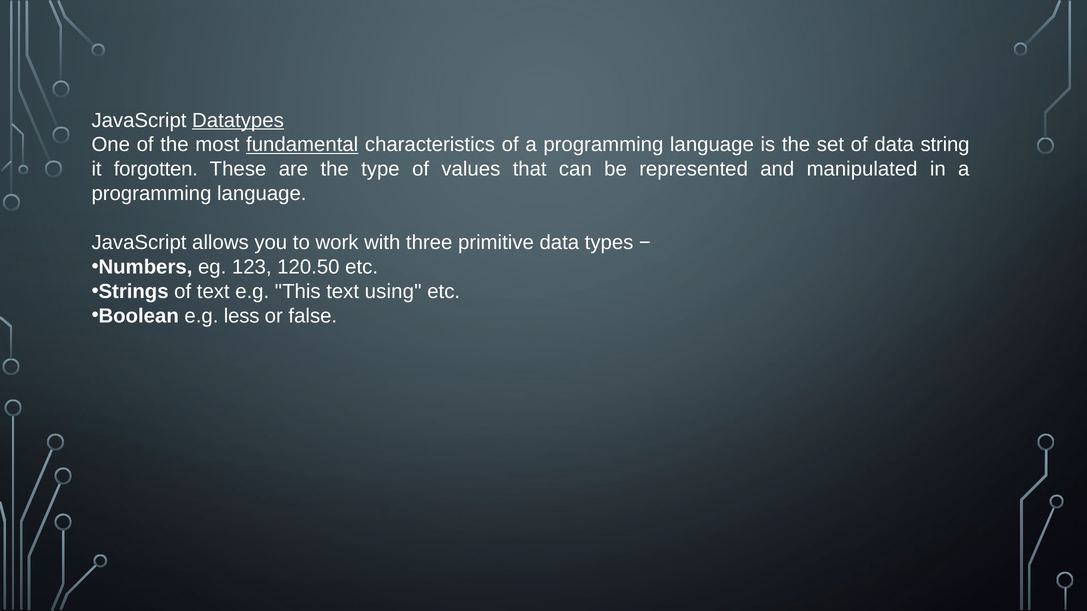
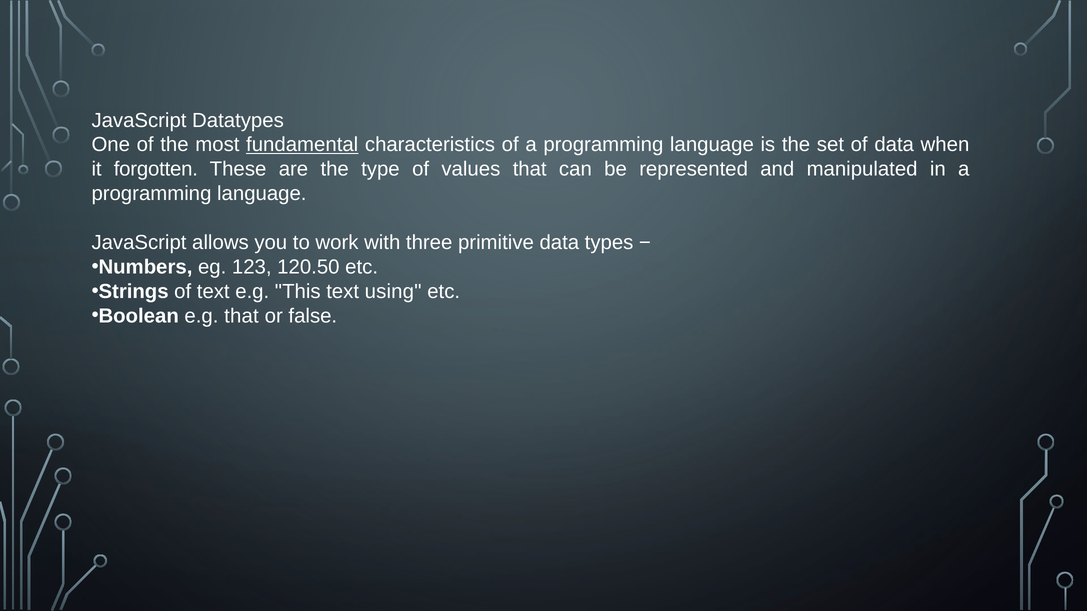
Datatypes underline: present -> none
string: string -> when
e.g less: less -> that
